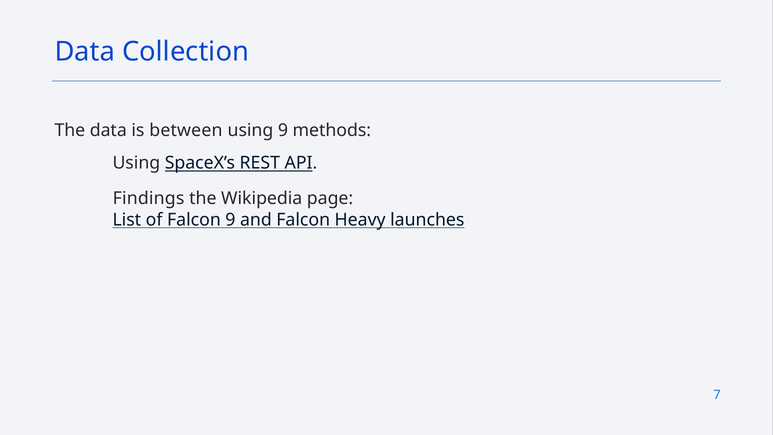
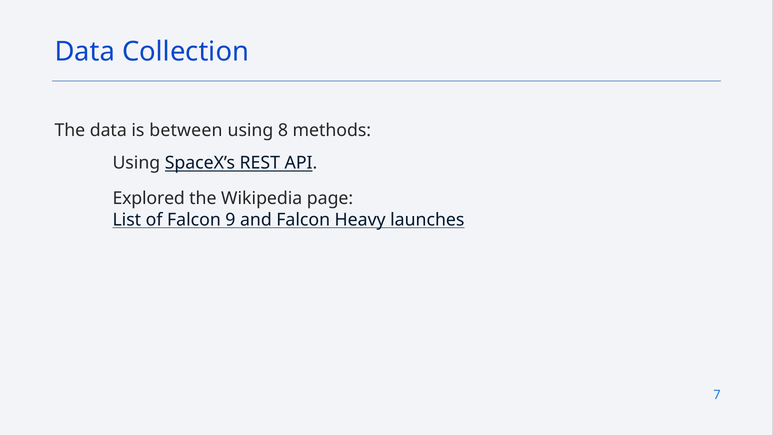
using 9: 9 -> 8
Findings: Findings -> Explored
